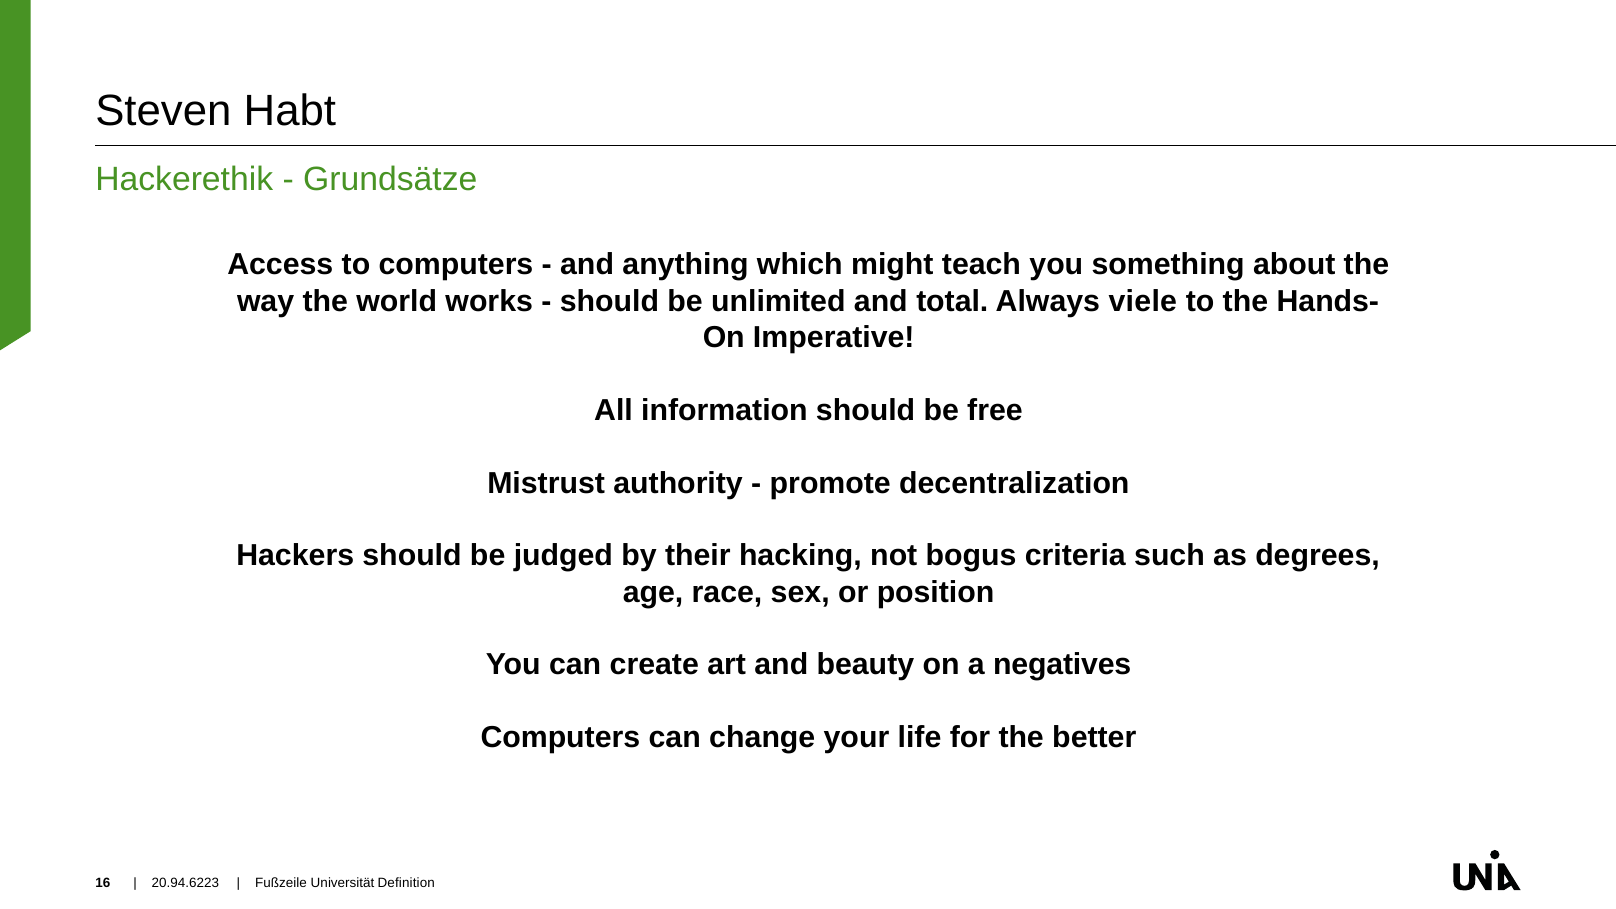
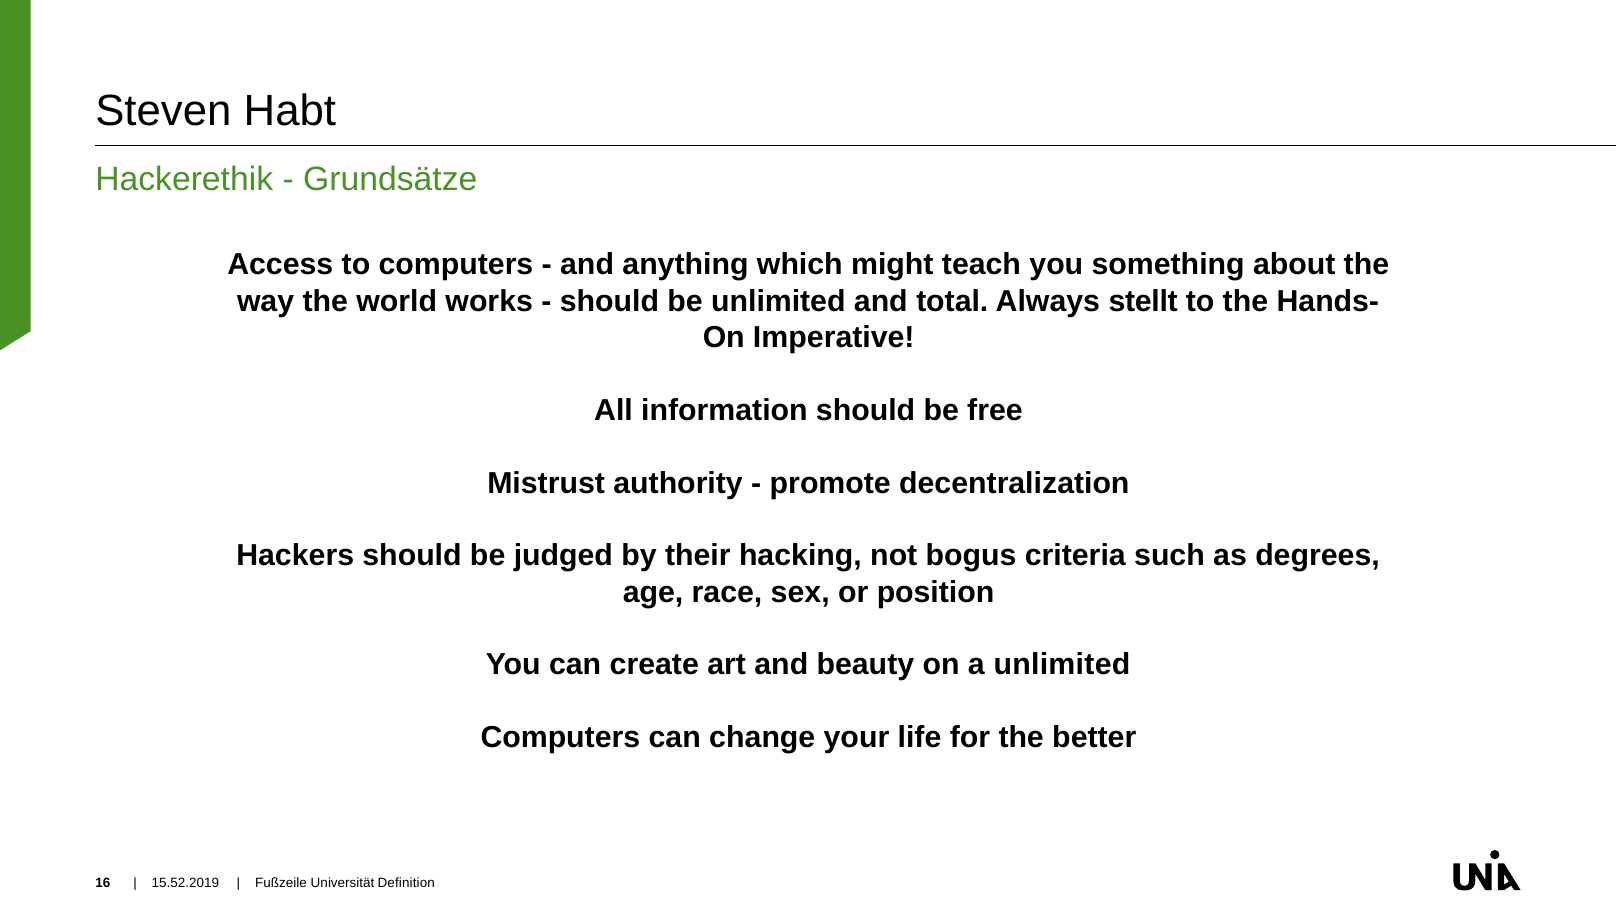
viele: viele -> stellt
a negatives: negatives -> unlimited
20.94.6223: 20.94.6223 -> 15.52.2019
